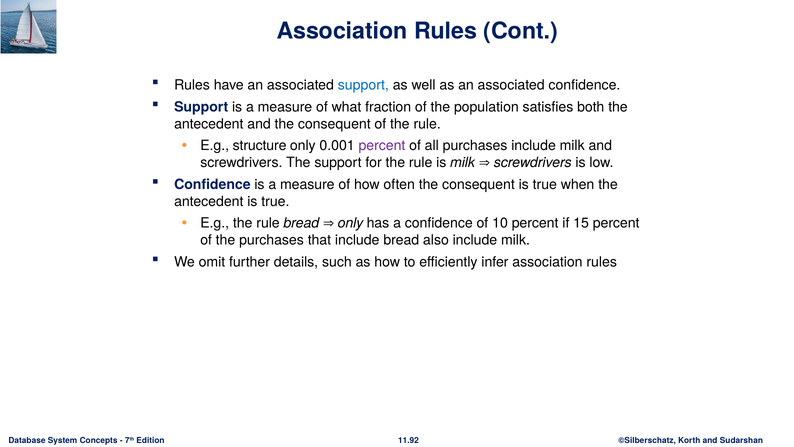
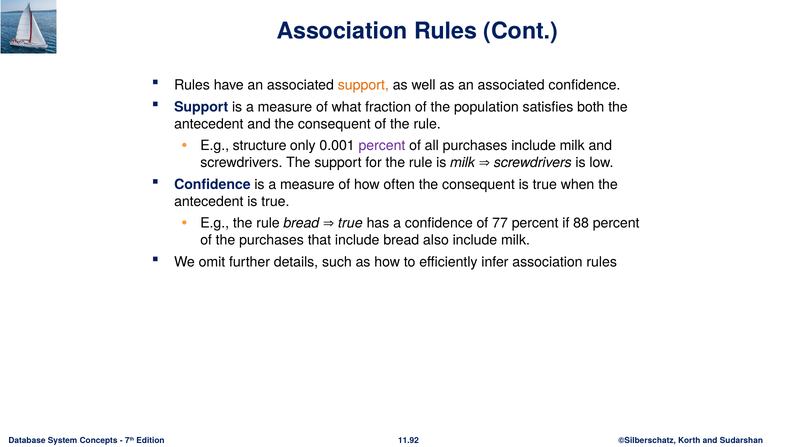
support at (363, 85) colour: blue -> orange
only at (350, 223): only -> true
10: 10 -> 77
15: 15 -> 88
